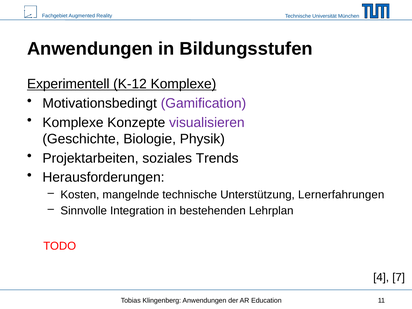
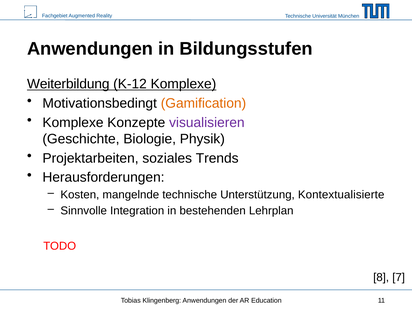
Experimentell: Experimentell -> Weiterbildung
Gamification colour: purple -> orange
Lernerfahrungen: Lernerfahrungen -> Kontextualisierte
4: 4 -> 8
